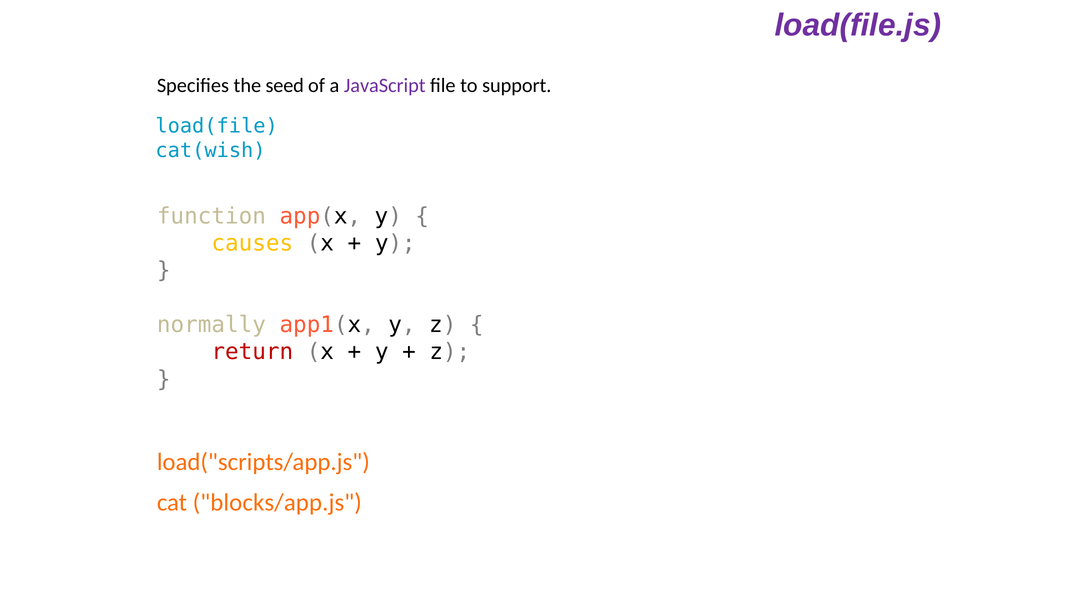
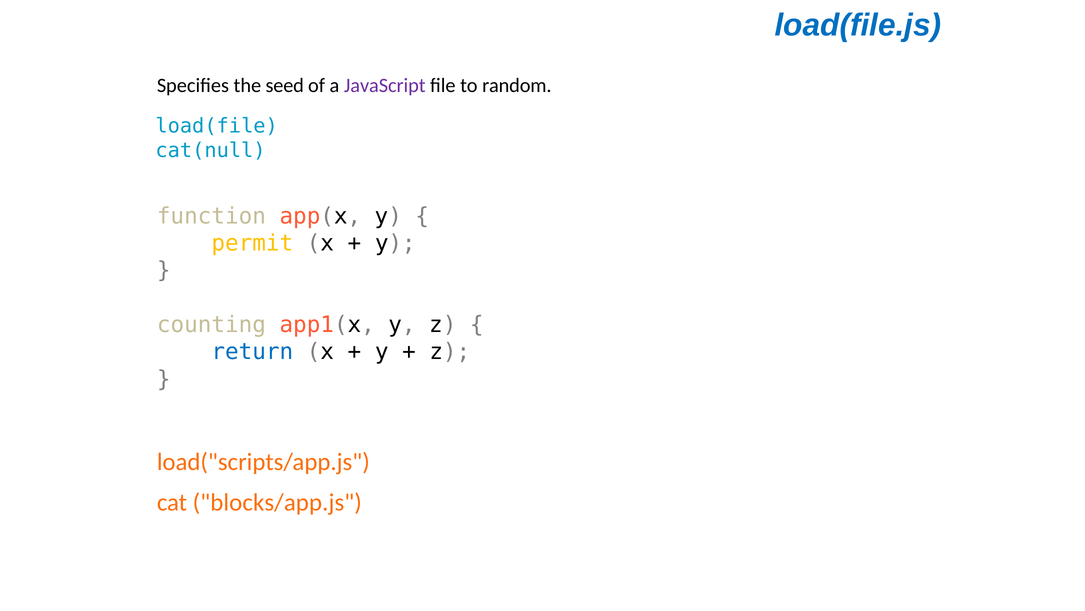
load(file.js colour: purple -> blue
support: support -> random
cat(wish: cat(wish -> cat(null
causes: causes -> permit
normally: normally -> counting
return colour: red -> blue
